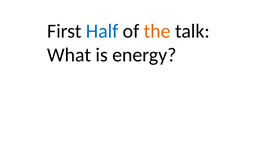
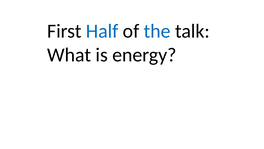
the colour: orange -> blue
